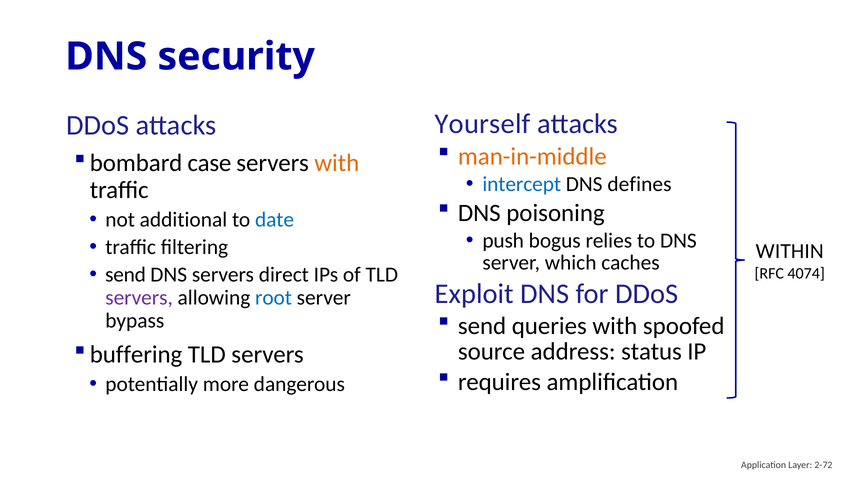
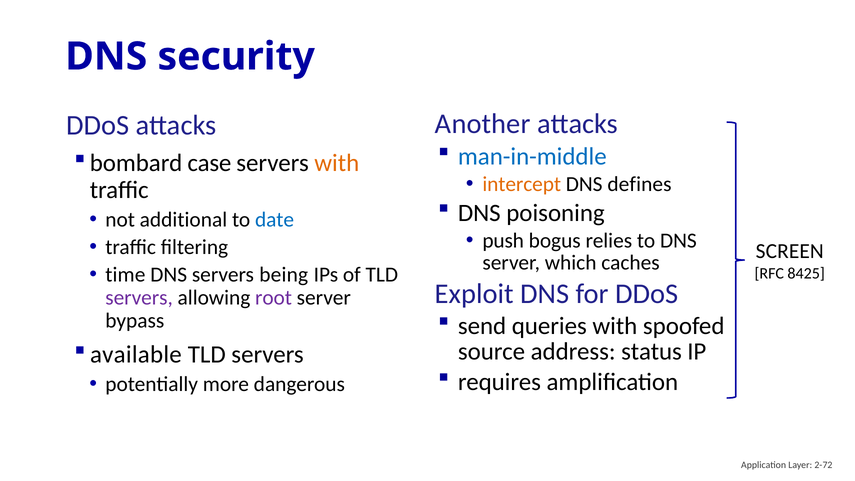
Yourself: Yourself -> Another
man-in-middle colour: orange -> blue
intercept colour: blue -> orange
WITHIN: WITHIN -> SCREEN
send at (126, 275): send -> time
direct: direct -> being
4074: 4074 -> 8425
root colour: blue -> purple
buffering: buffering -> available
